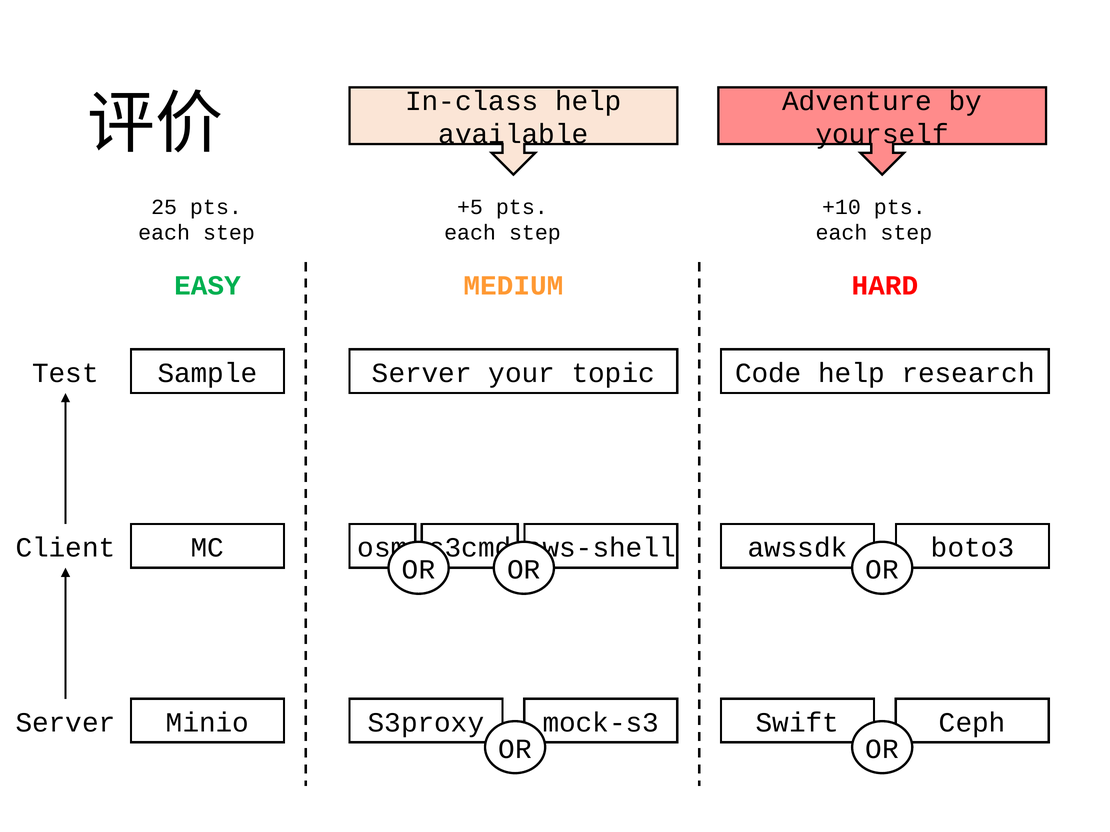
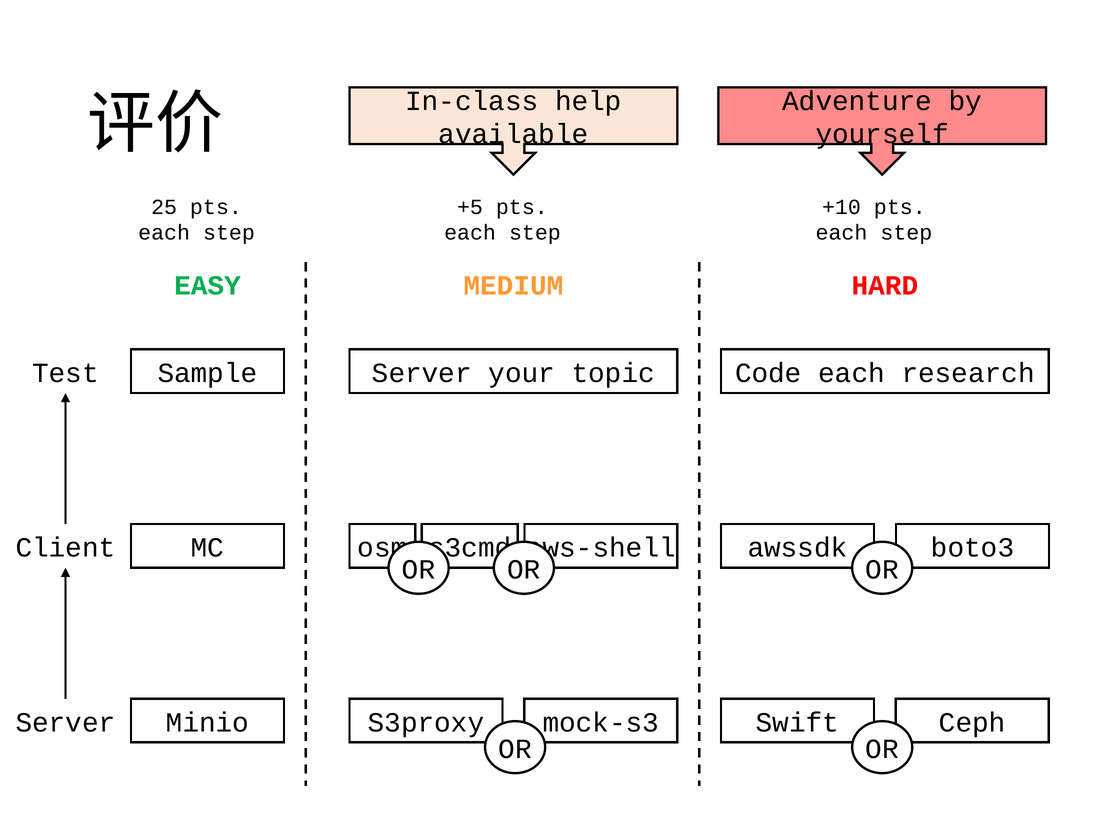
Code help: help -> each
